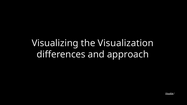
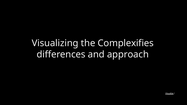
Visualization: Visualization -> Complexifies
